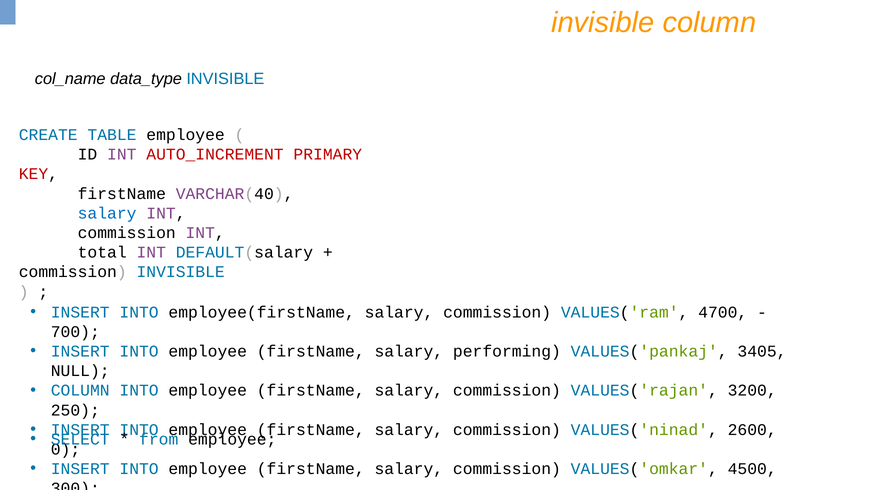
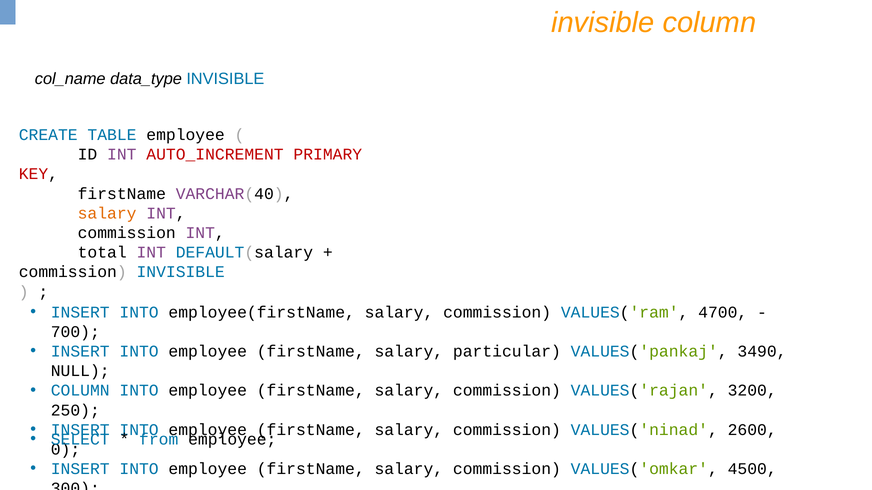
salary at (107, 213) colour: blue -> orange
performing: performing -> particular
3405: 3405 -> 3490
